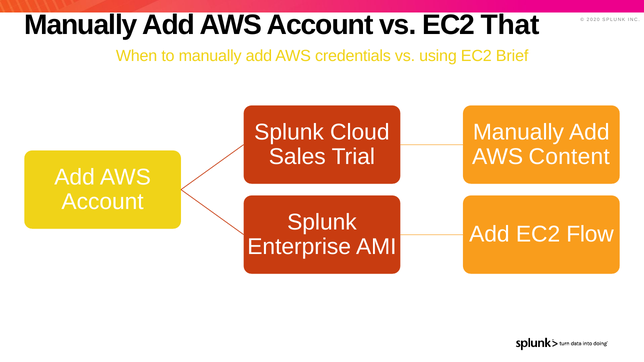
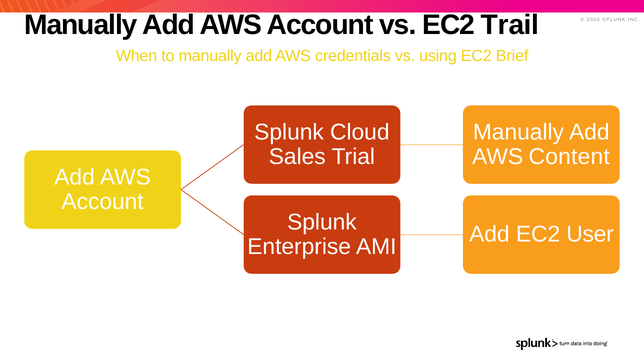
That: That -> Trail
Flow: Flow -> User
